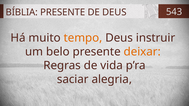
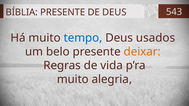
tempo colour: orange -> blue
instruir: instruir -> usados
saciar at (73, 80): saciar -> muito
